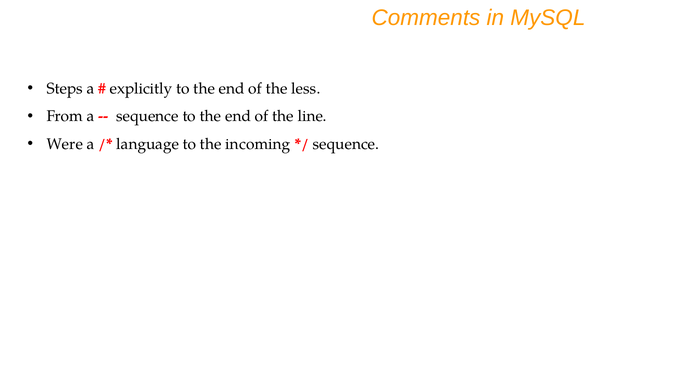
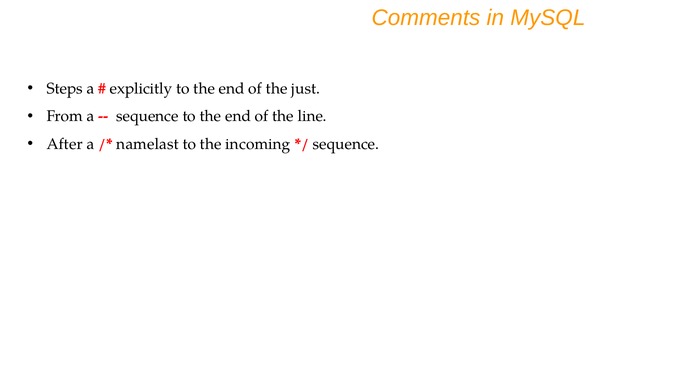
less: less -> just
Were: Were -> After
language: language -> namelast
